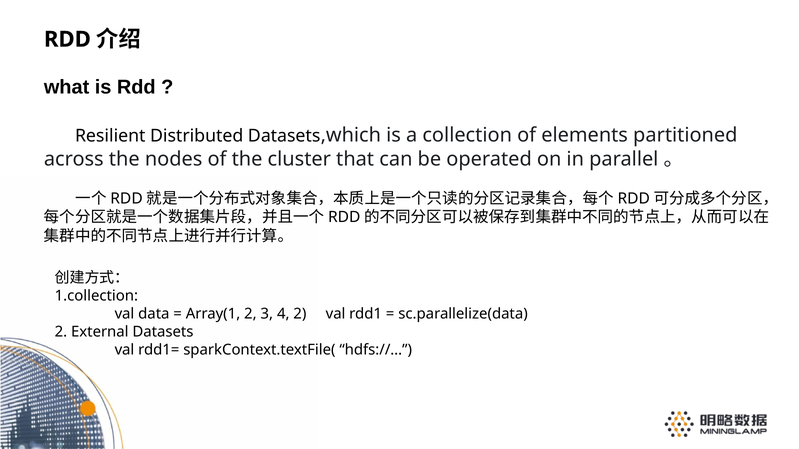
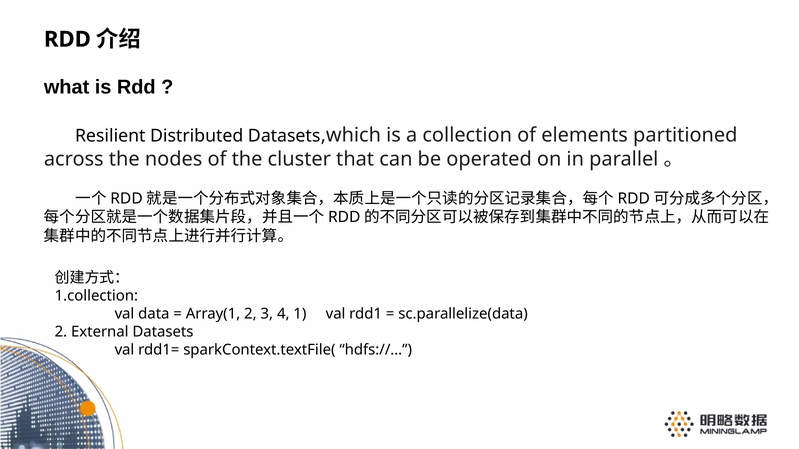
4 2: 2 -> 1
